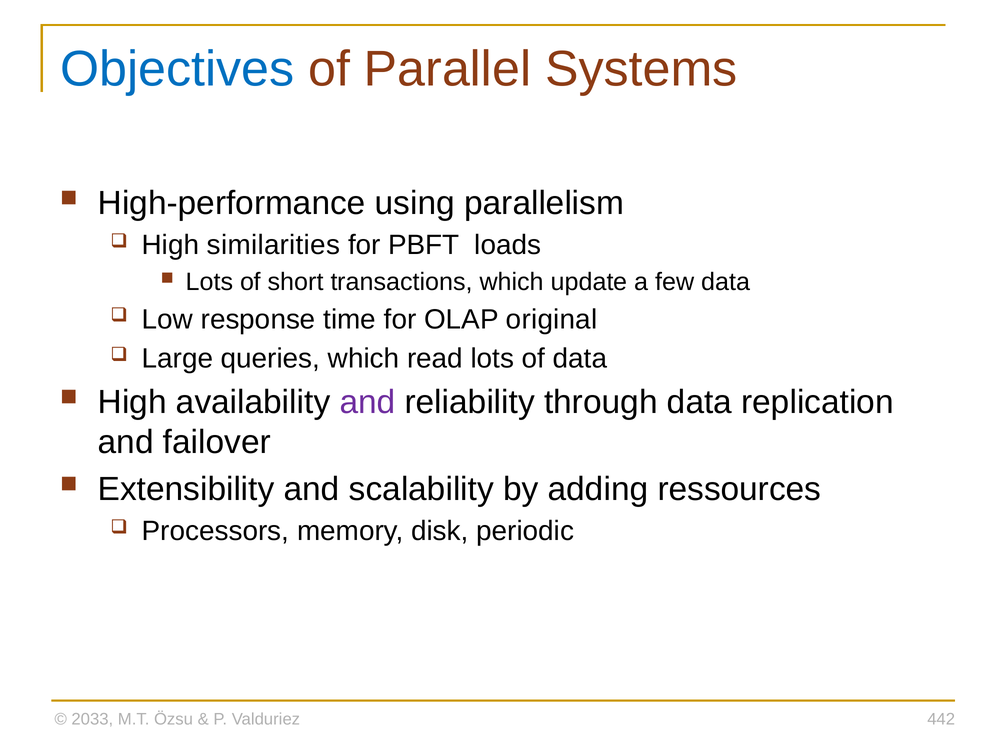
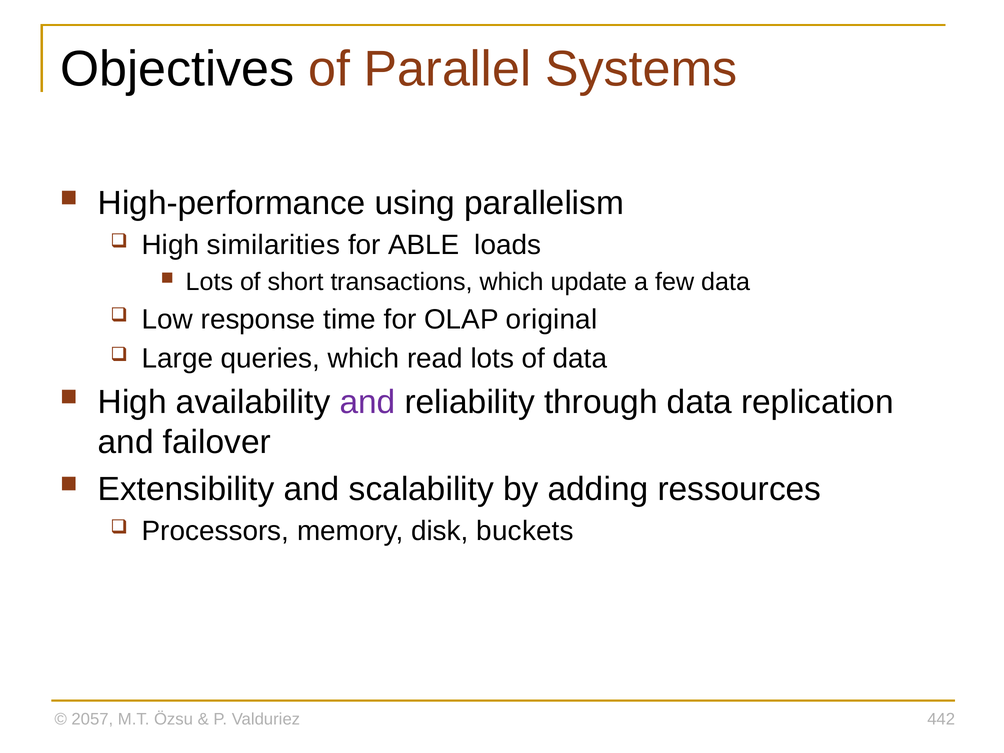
Objectives colour: blue -> black
PBFT: PBFT -> ABLE
periodic: periodic -> buckets
2033: 2033 -> 2057
